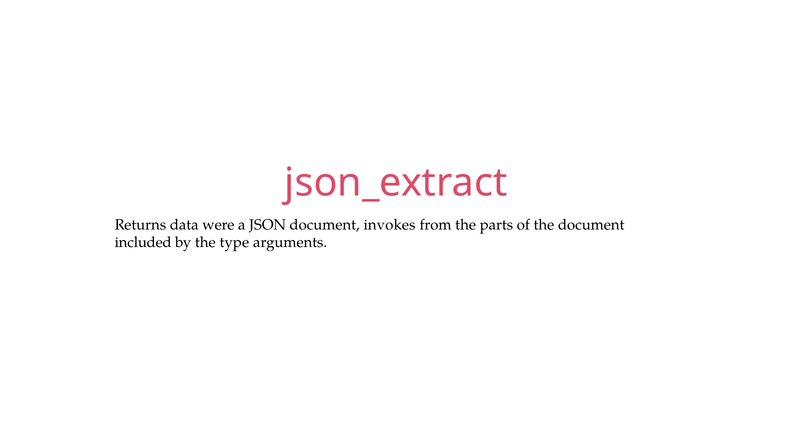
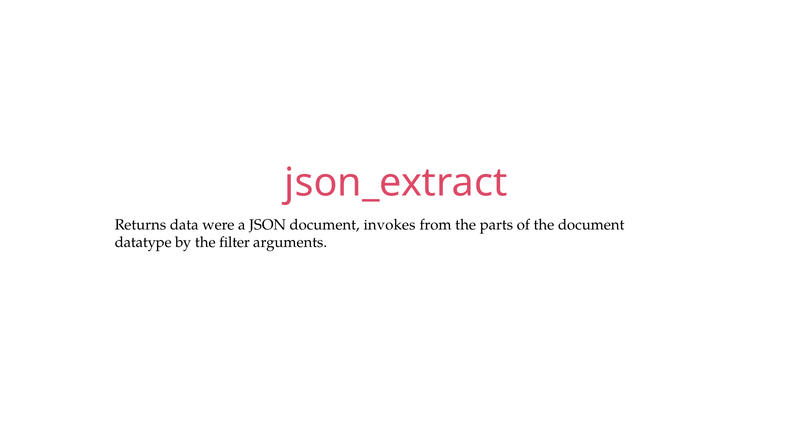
included: included -> datatype
type: type -> filter
